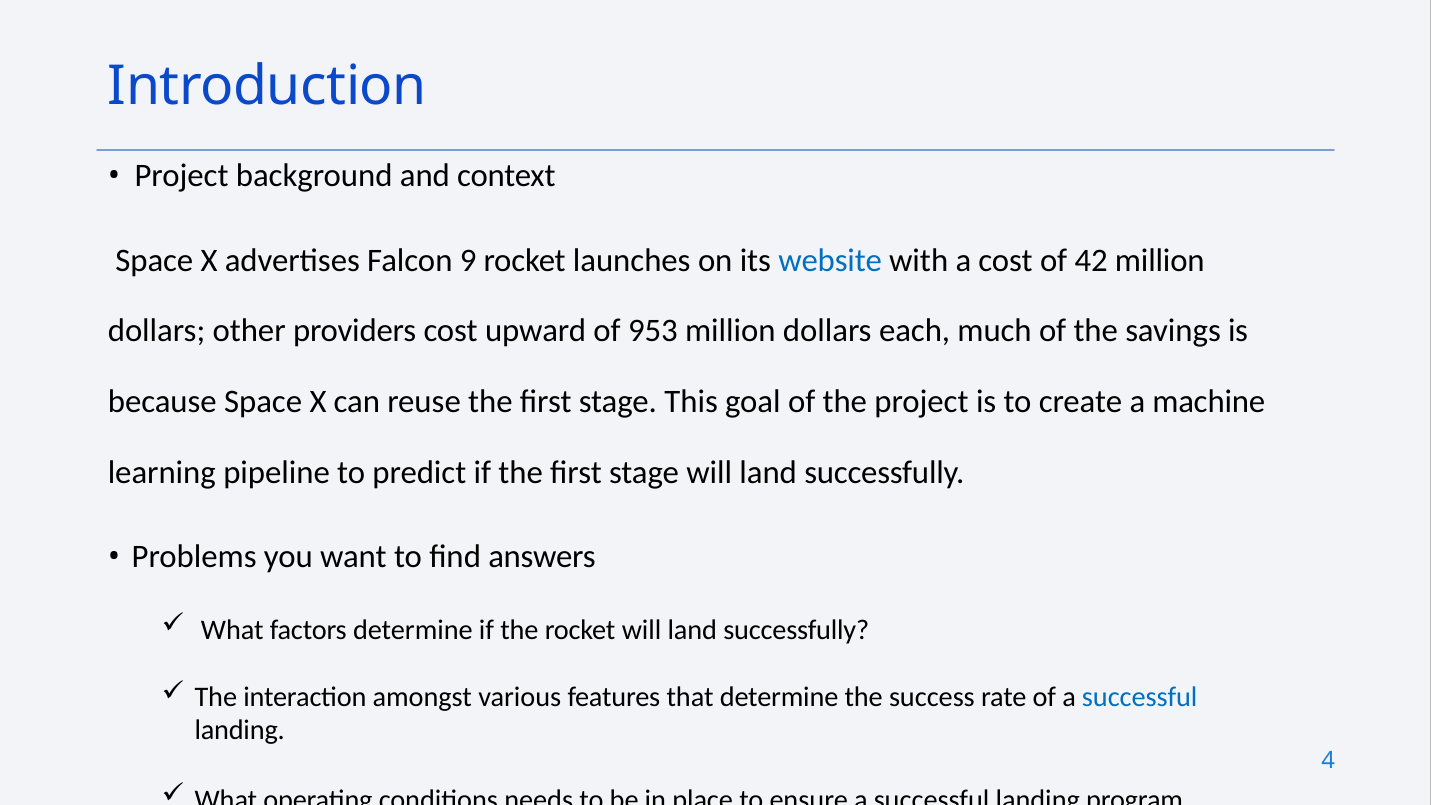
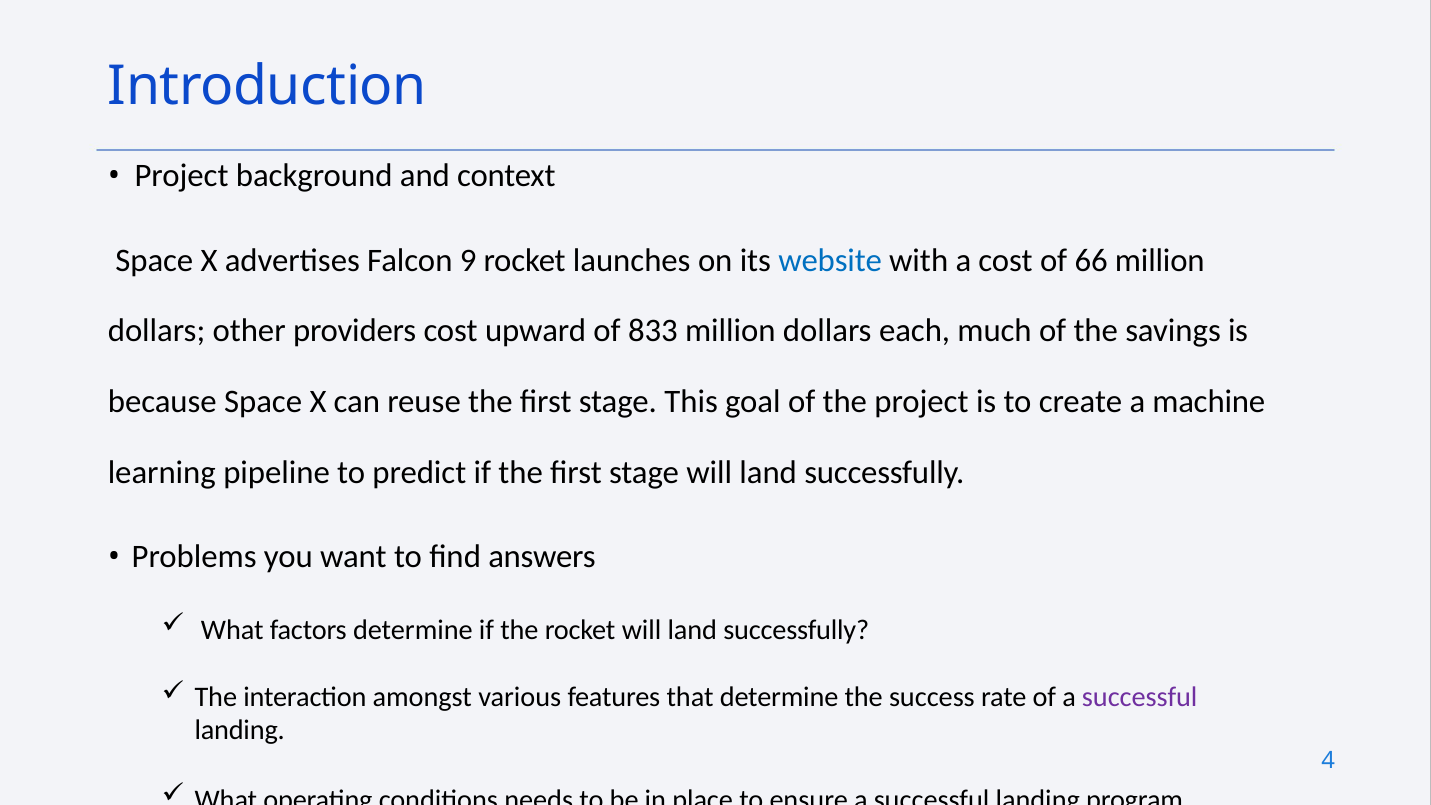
42: 42 -> 66
953: 953 -> 833
successful at (1140, 697) colour: blue -> purple
